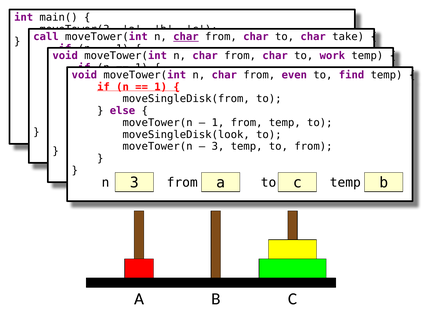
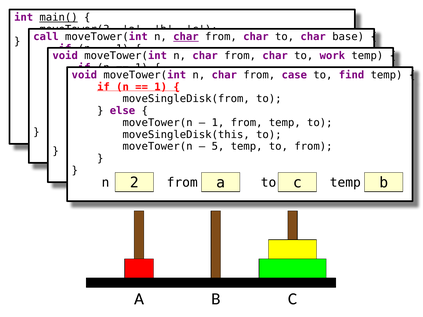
main( underline: none -> present
take: take -> base
even: even -> case
moveSingleDisk(look: moveSingleDisk(look -> moveSingleDisk(this
3 at (218, 147): 3 -> 5
3 at (134, 183): 3 -> 2
